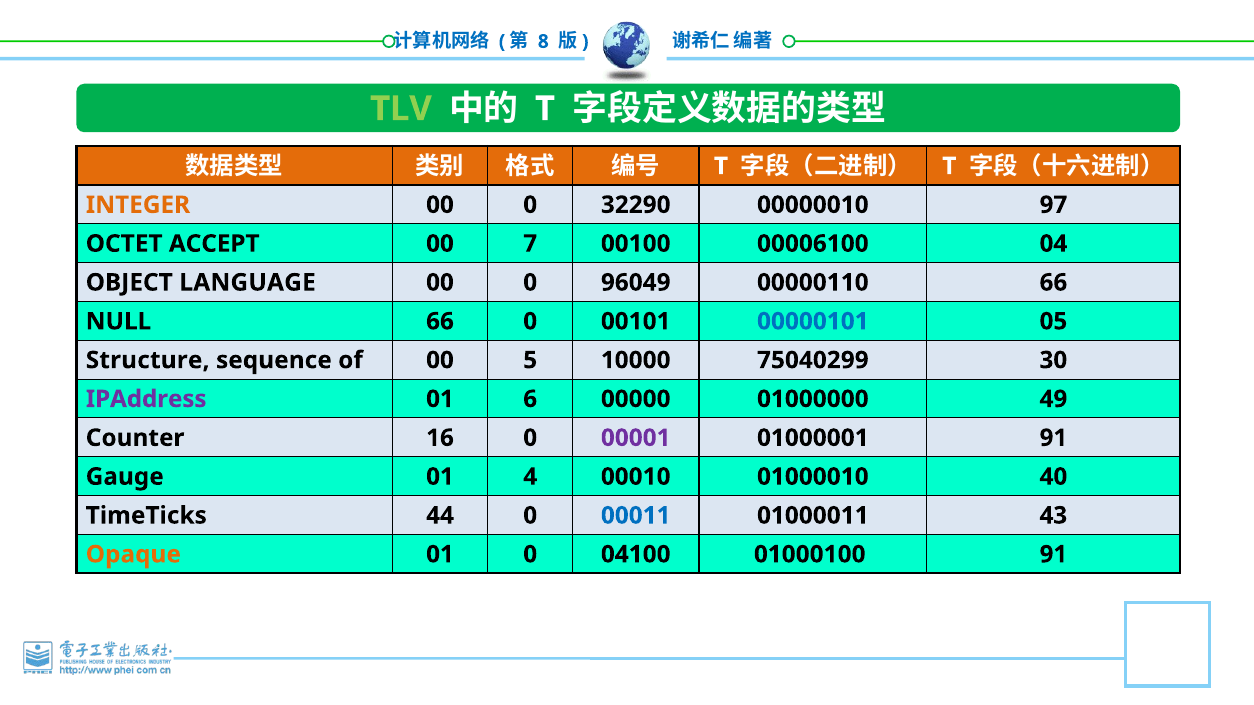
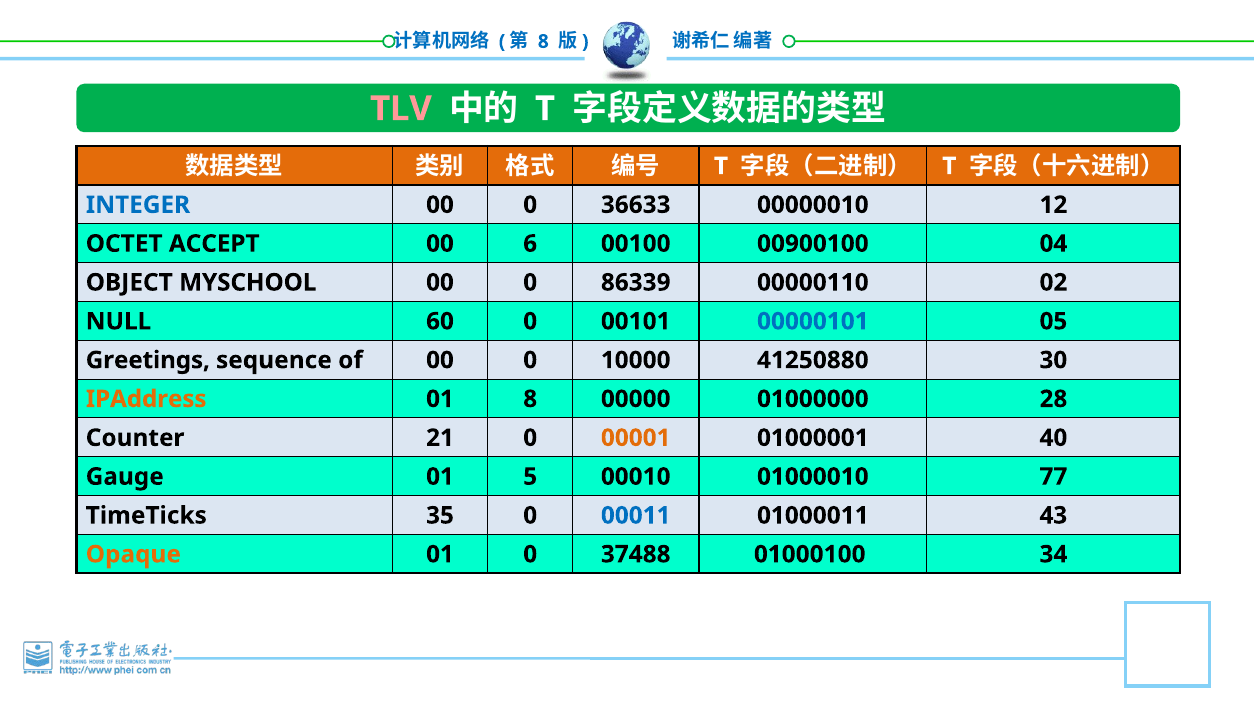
TLV colour: light green -> pink
INTEGER colour: orange -> blue
32290: 32290 -> 36633
97: 97 -> 12
7: 7 -> 6
00006100: 00006100 -> 00900100
LANGUAGE: LANGUAGE -> MYSCHOOL
96049: 96049 -> 86339
00000110 66: 66 -> 02
NULL 66: 66 -> 60
Structure: Structure -> Greetings
of 00 5: 5 -> 0
75040299: 75040299 -> 41250880
IPAddress colour: purple -> orange
01 6: 6 -> 8
49: 49 -> 28
16: 16 -> 21
00001 colour: purple -> orange
01000001 91: 91 -> 40
4: 4 -> 5
40: 40 -> 77
44: 44 -> 35
04100: 04100 -> 37488
01000100 91: 91 -> 34
